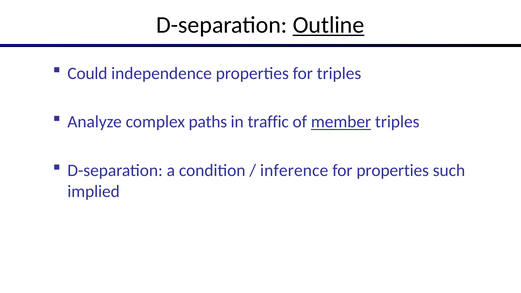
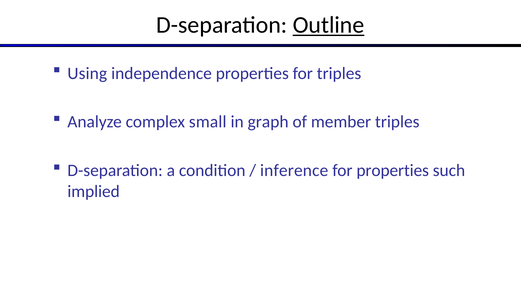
Could: Could -> Using
paths: paths -> small
traffic: traffic -> graph
member underline: present -> none
